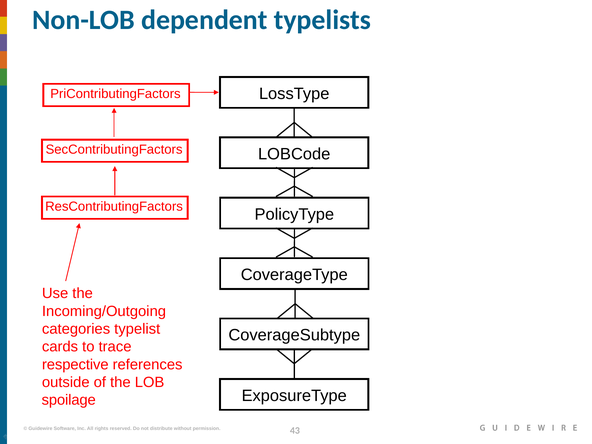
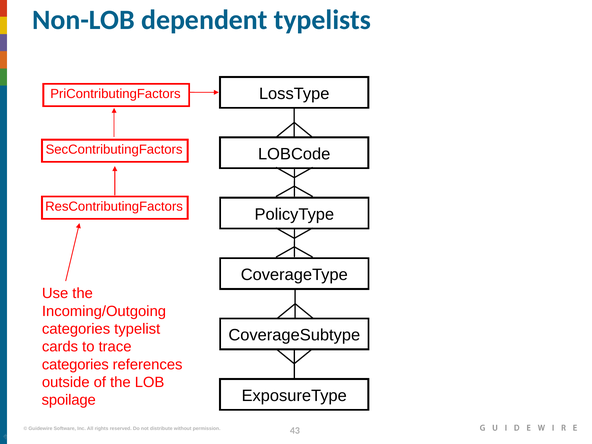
respective at (75, 364): respective -> categories
